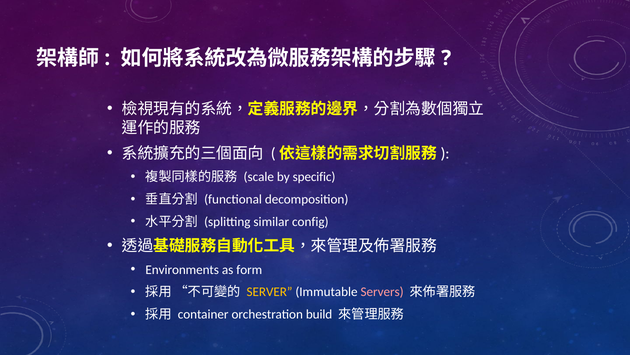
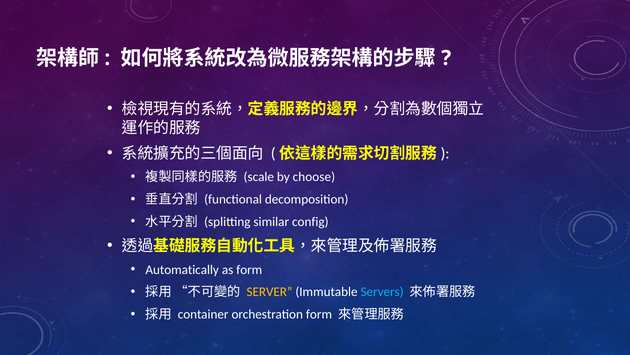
specific: specific -> choose
Environments: Environments -> Automatically
Servers colour: pink -> light blue
orchestration build: build -> form
